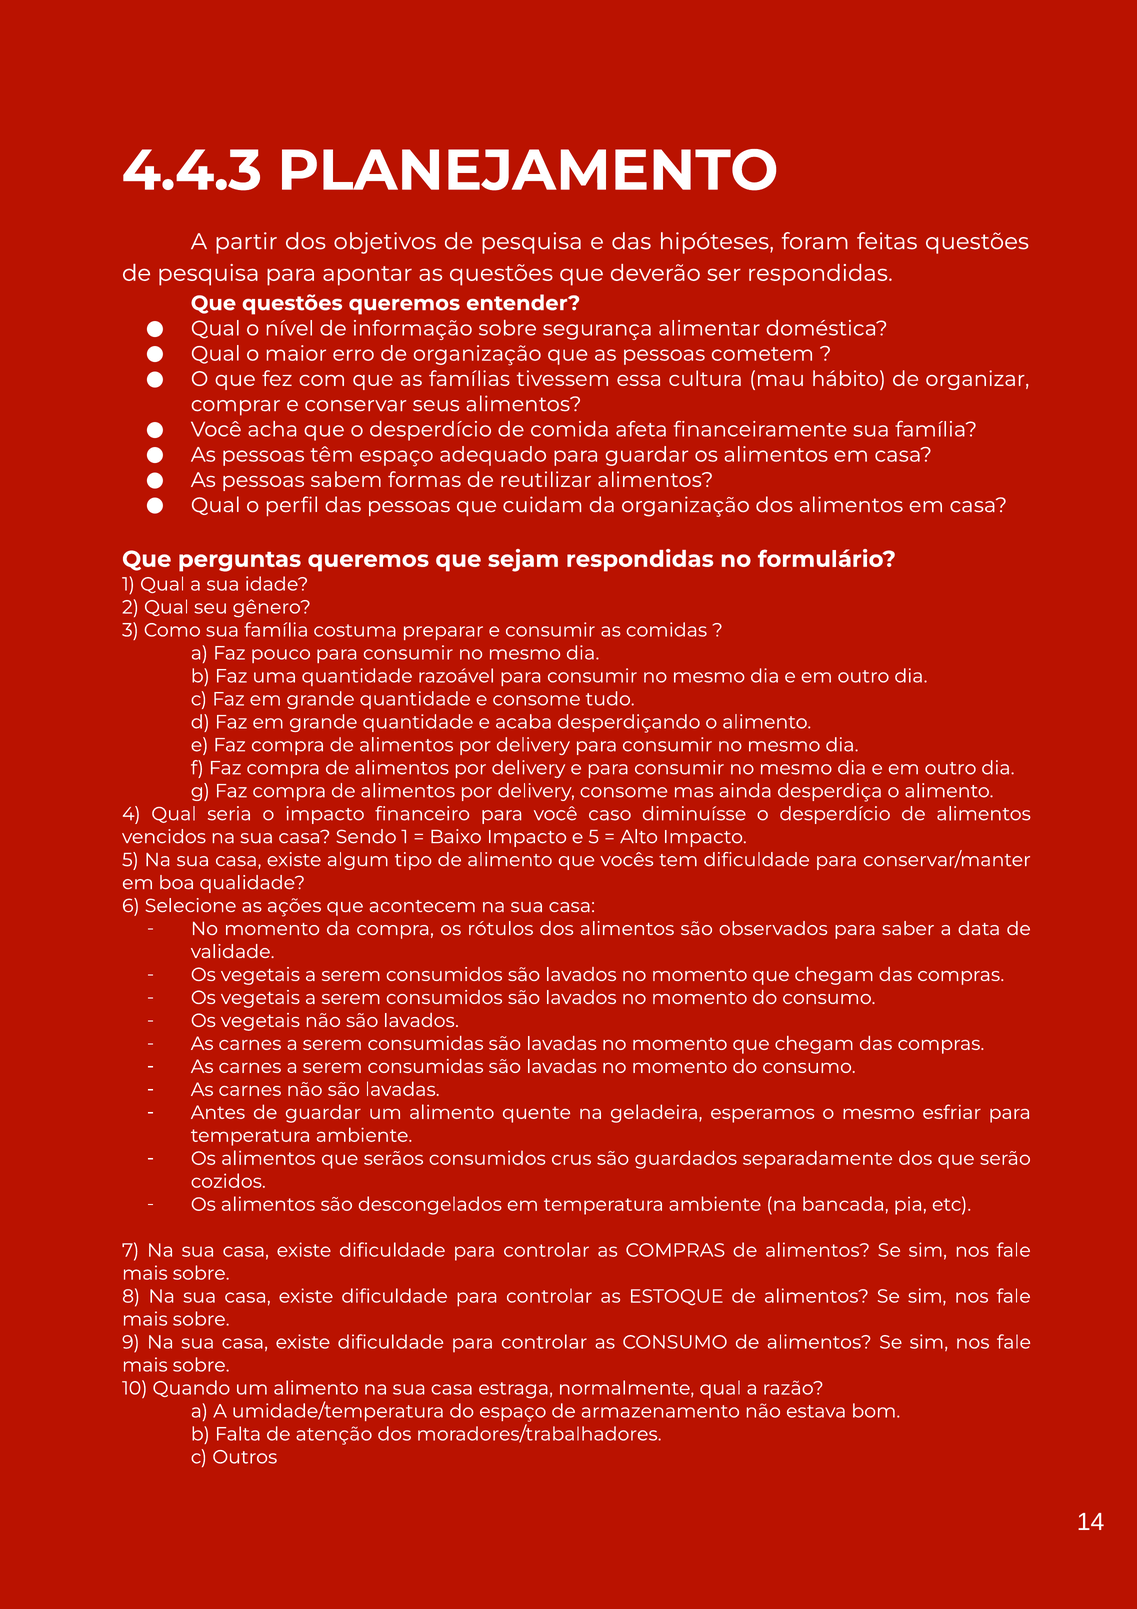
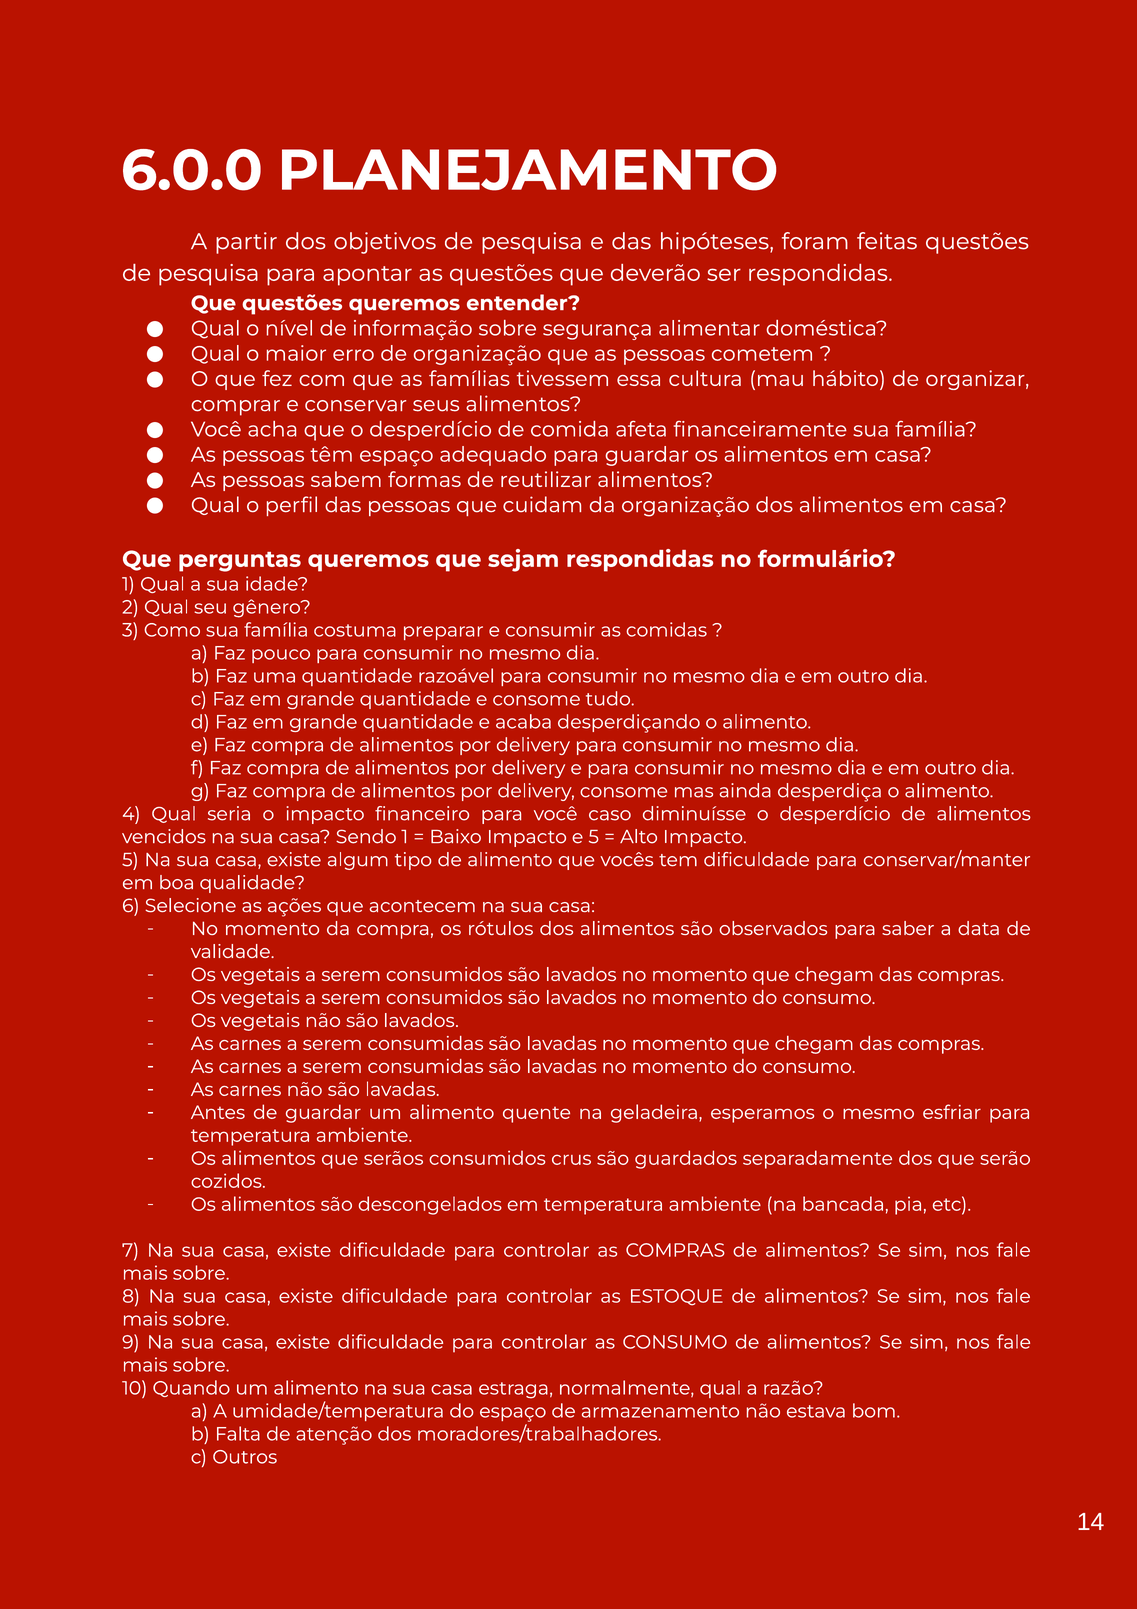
4.4.3: 4.4.3 -> 6.0.0
